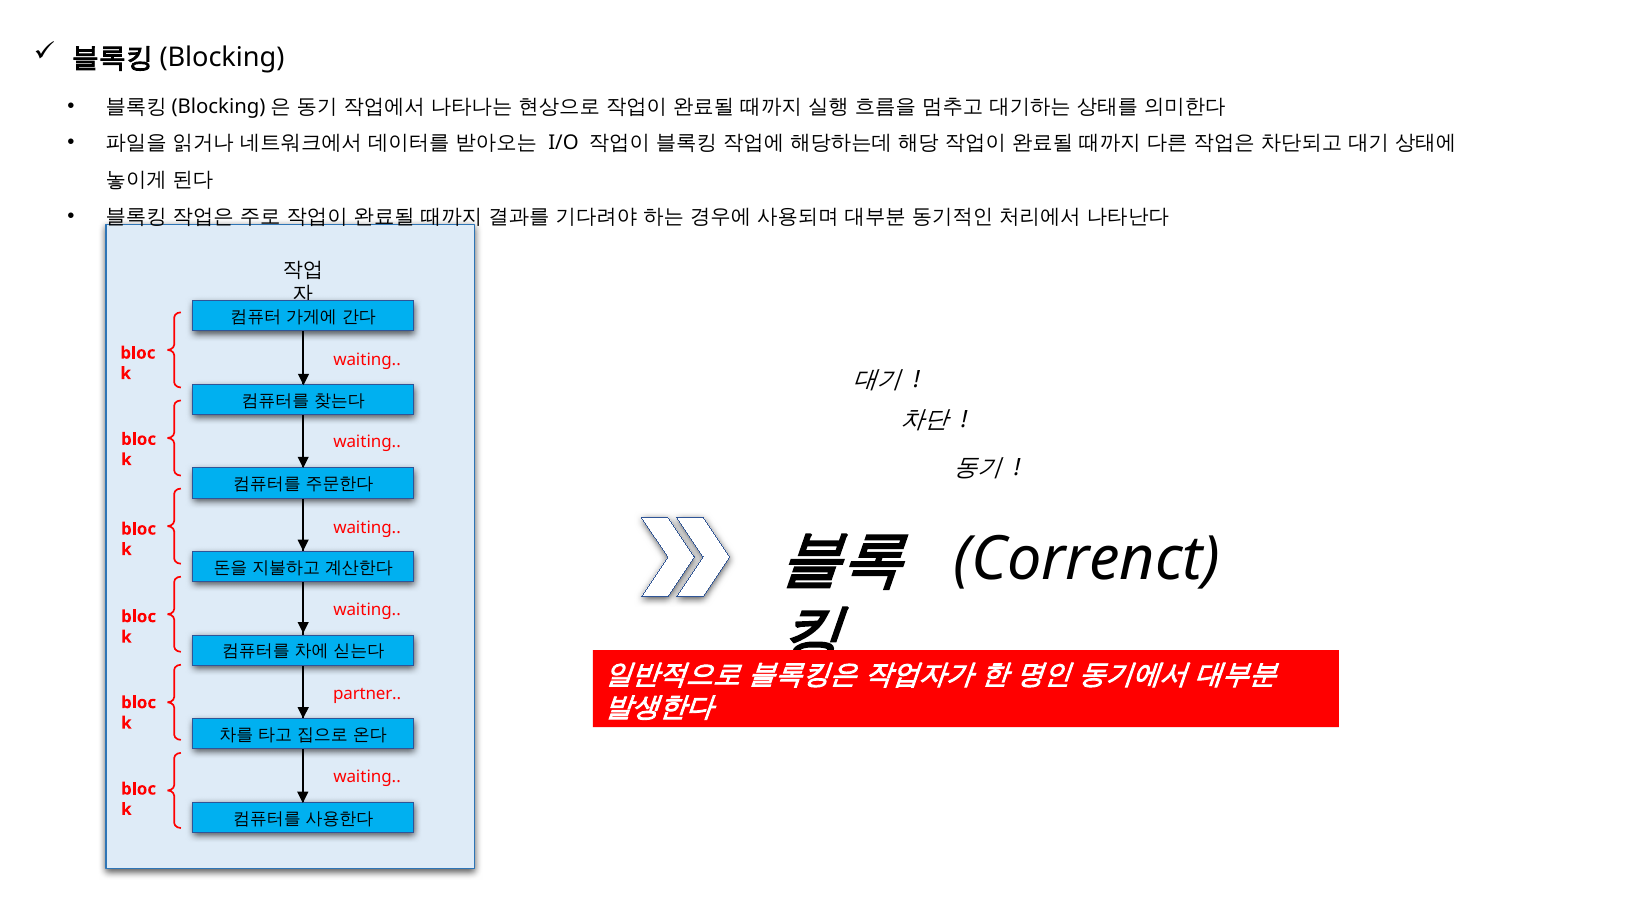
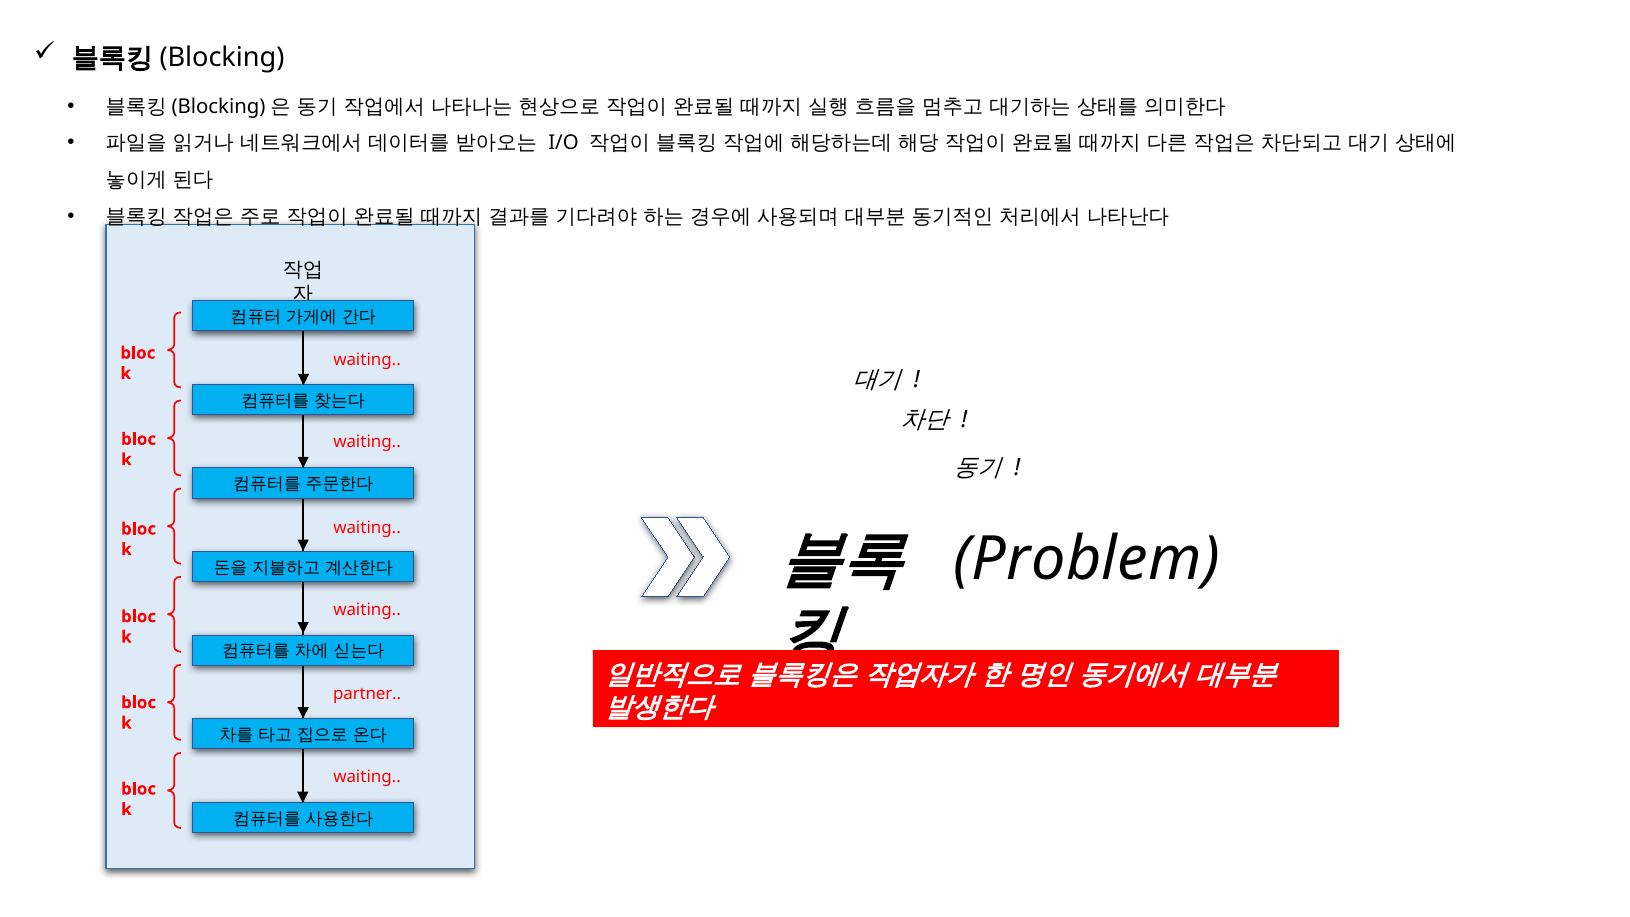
Correnct: Correnct -> Problem
